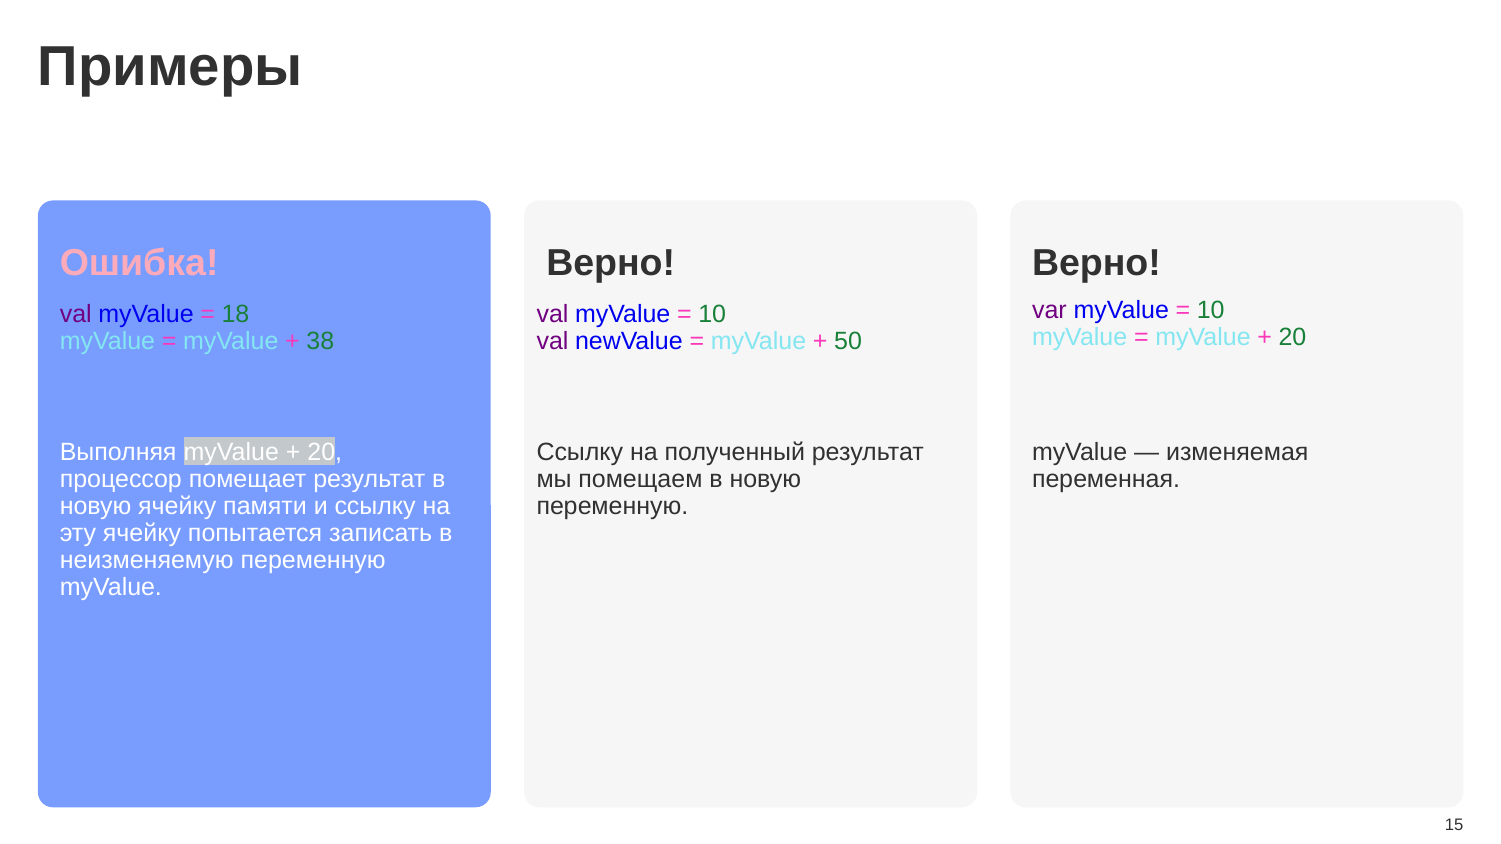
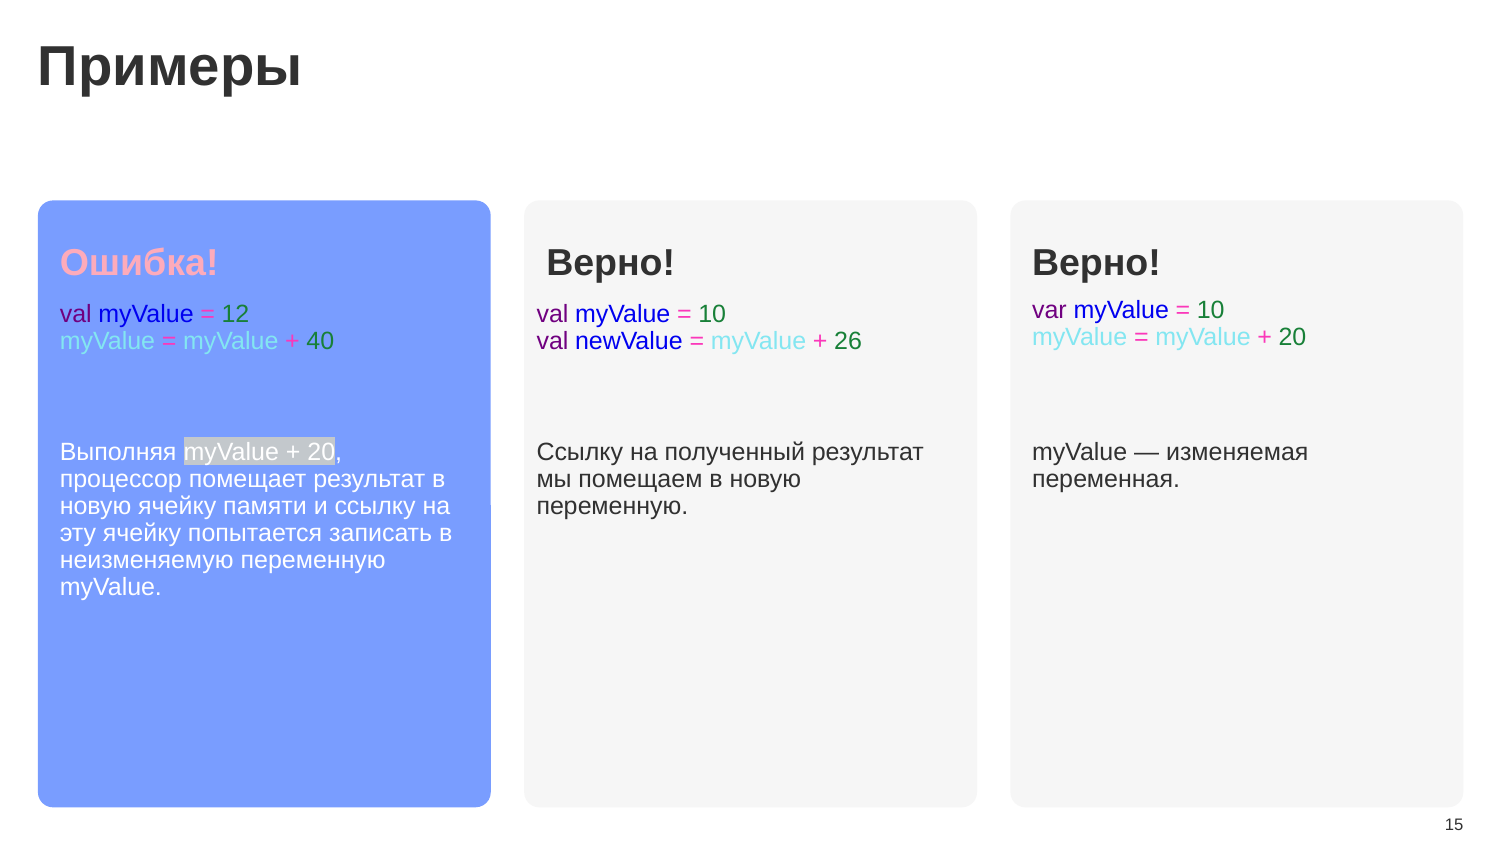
18: 18 -> 12
38: 38 -> 40
50: 50 -> 26
